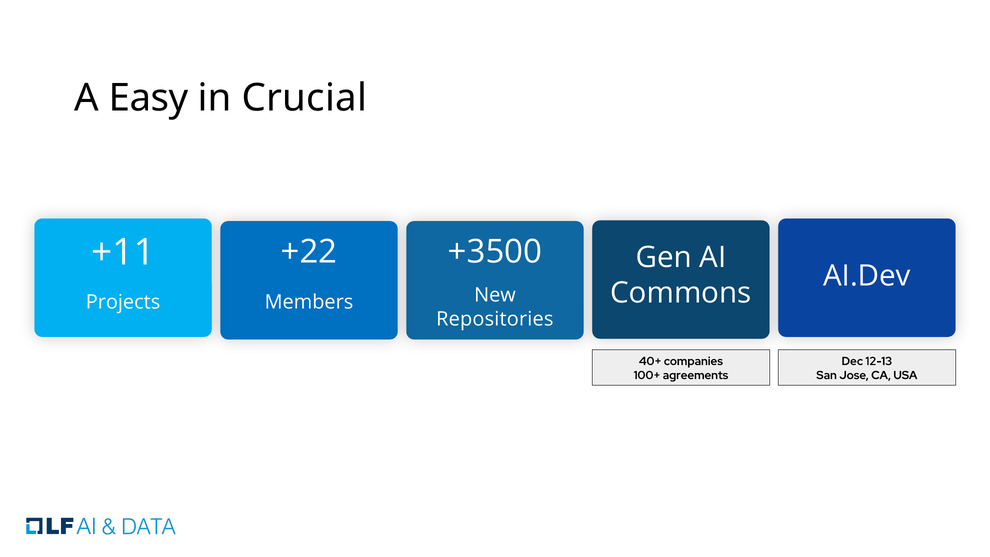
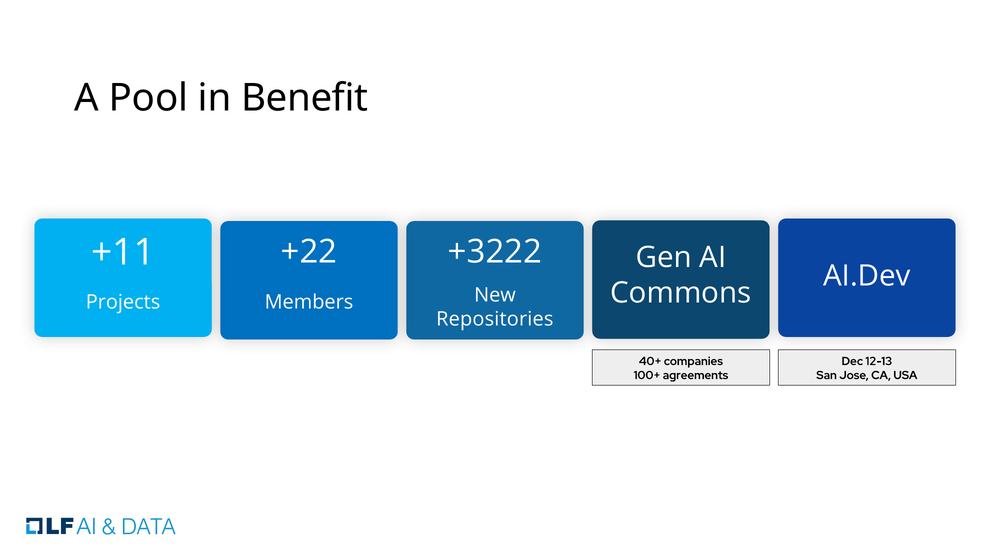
Easy: Easy -> Pool
Crucial: Crucial -> Benefit
+3500: +3500 -> +3222
